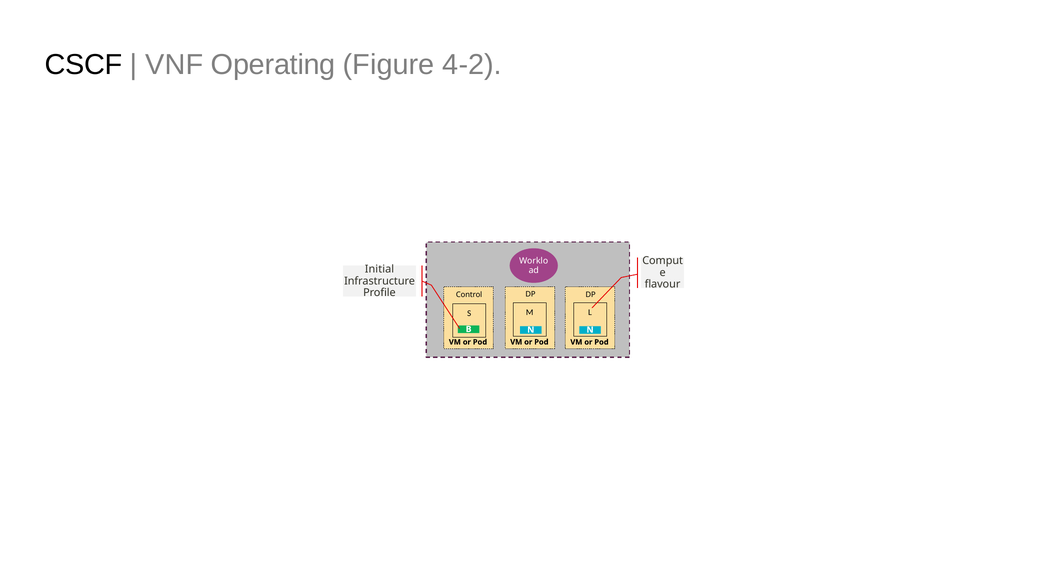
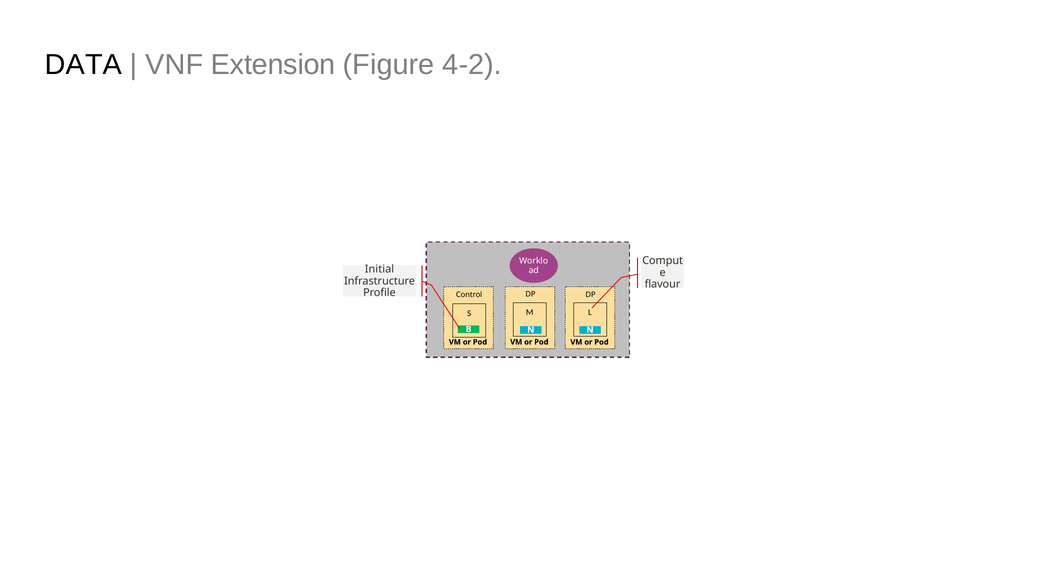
CSCF: CSCF -> DATA
Operating: Operating -> Extension
